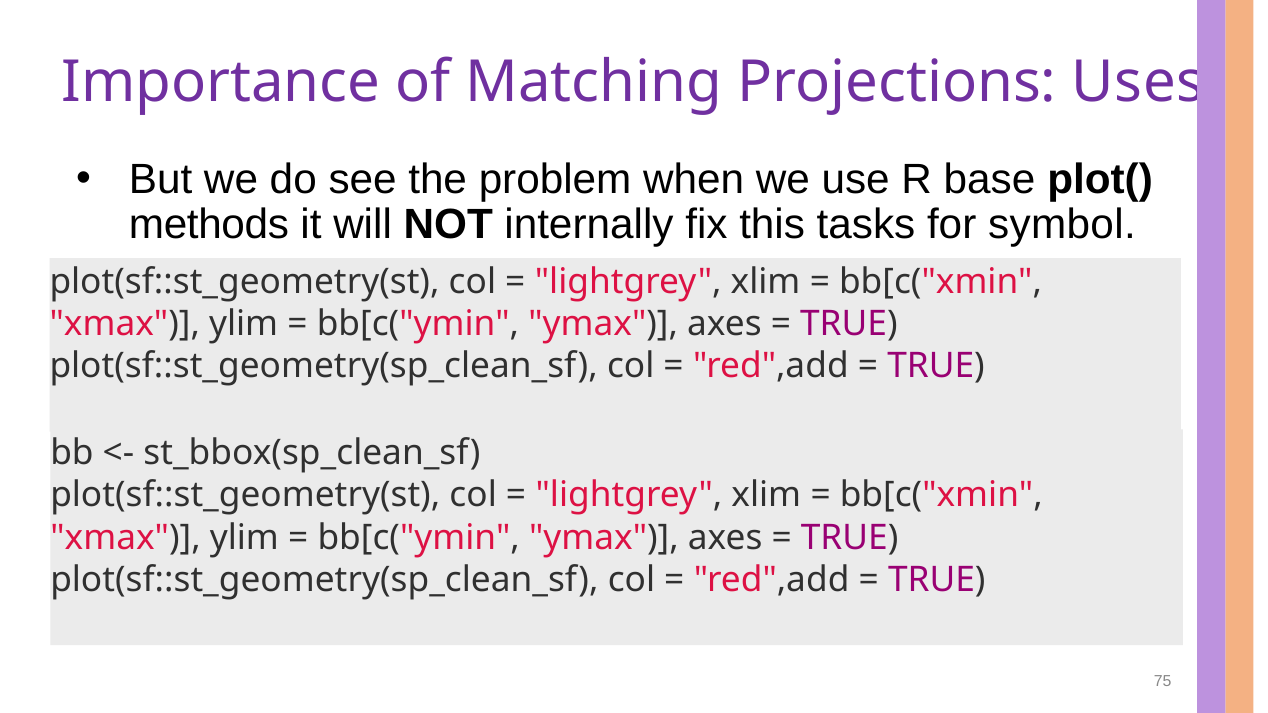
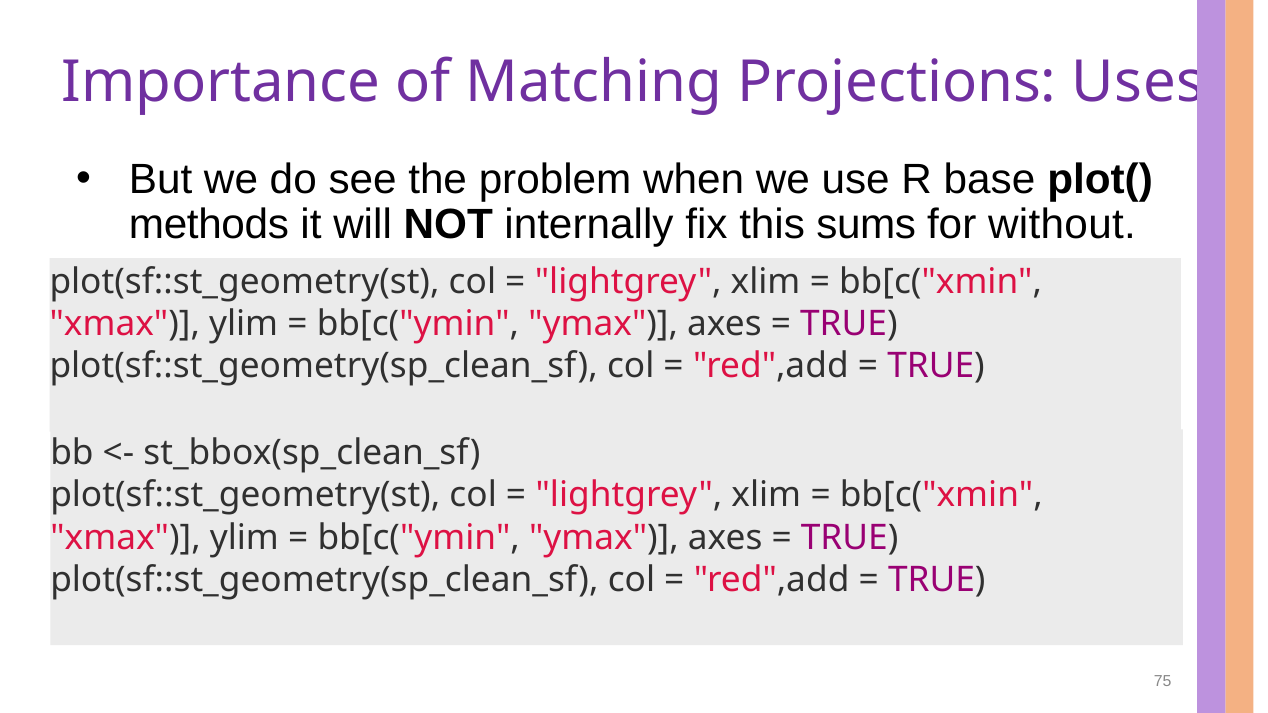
tasks: tasks -> sums
symbol: symbol -> without
